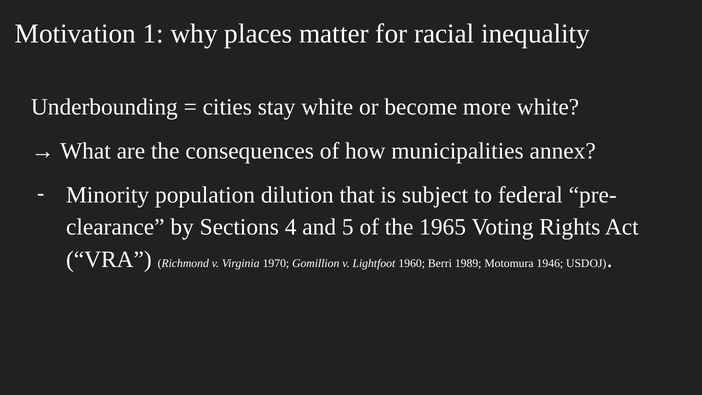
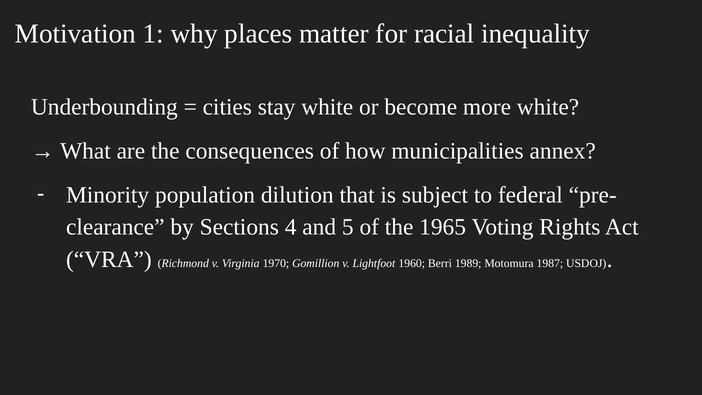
1946: 1946 -> 1987
